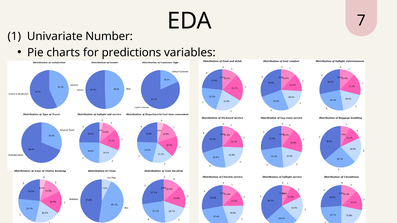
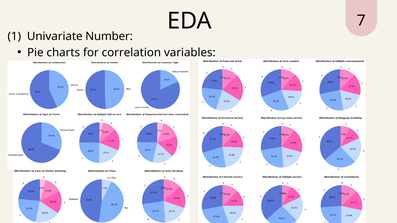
predictions: predictions -> correlation
